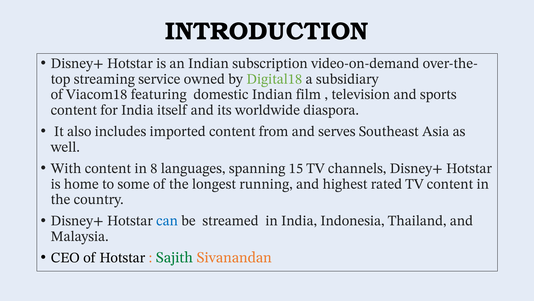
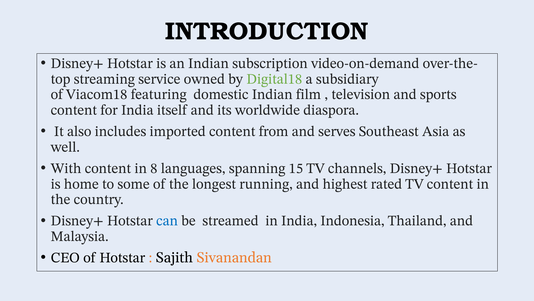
Sajith colour: green -> black
